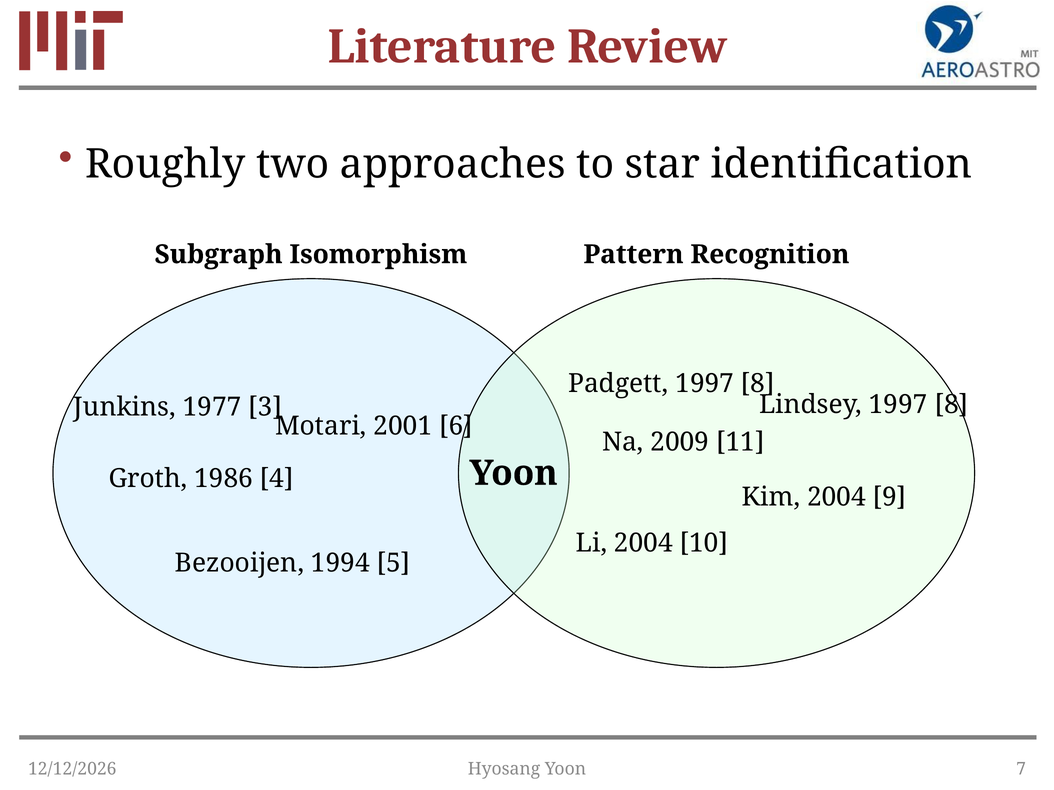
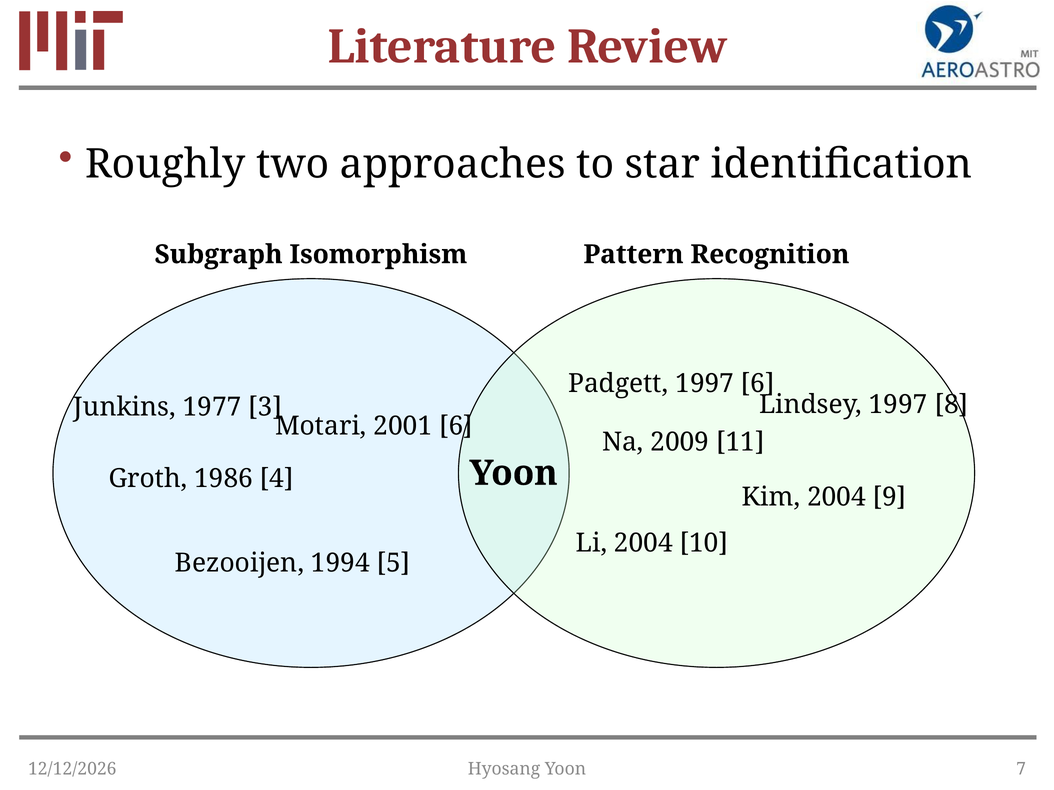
Padgett 1997 8: 8 -> 6
